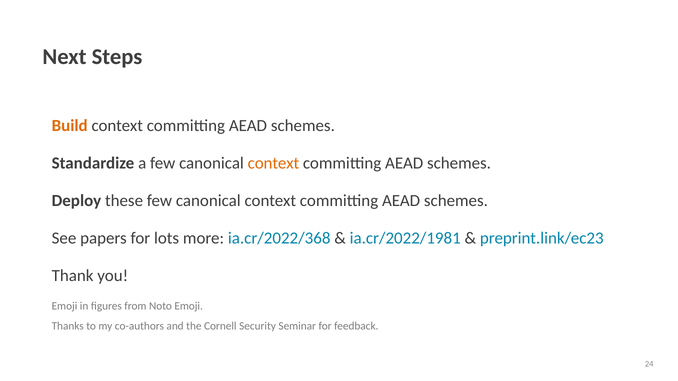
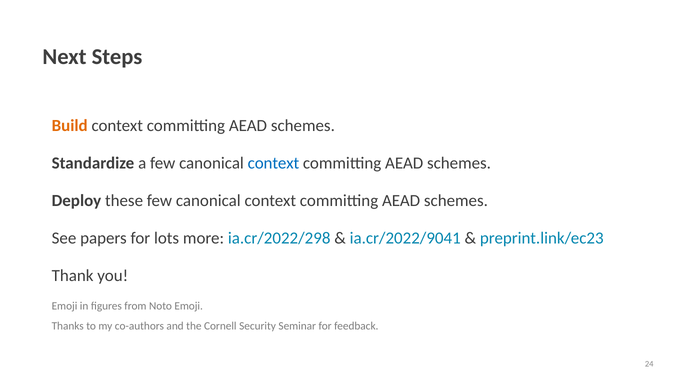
context at (273, 163) colour: orange -> blue
ia.cr/2022/368: ia.cr/2022/368 -> ia.cr/2022/298
ia.cr/2022/1981: ia.cr/2022/1981 -> ia.cr/2022/9041
